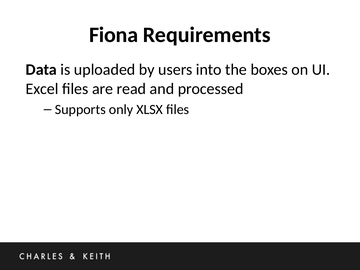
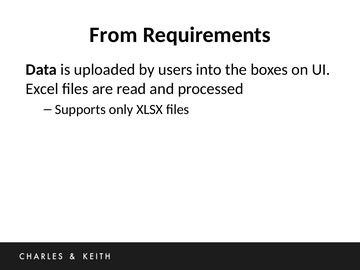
Fiona: Fiona -> From
